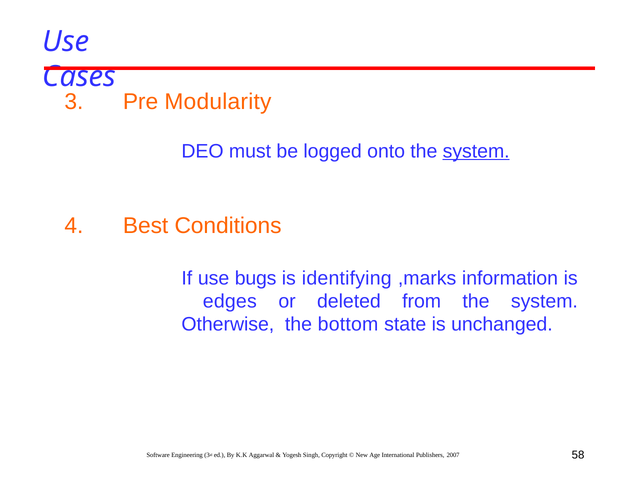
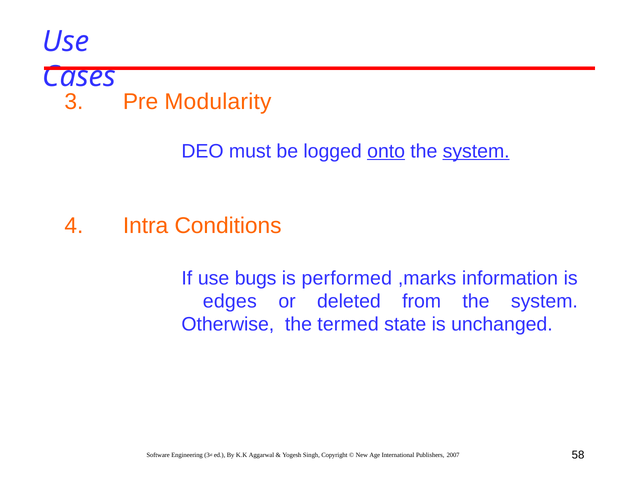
onto underline: none -> present
Best: Best -> Intra
identifying: identifying -> performed
bottom: bottom -> termed
